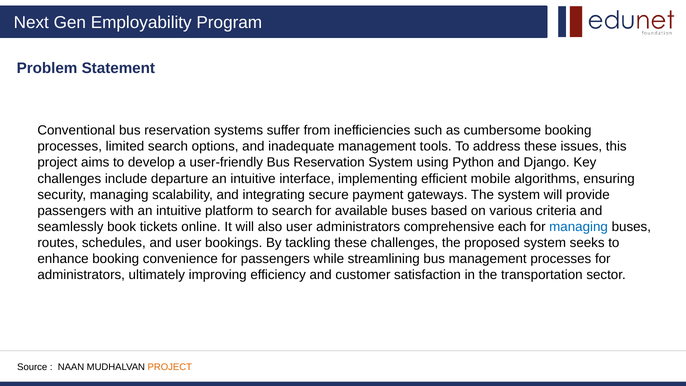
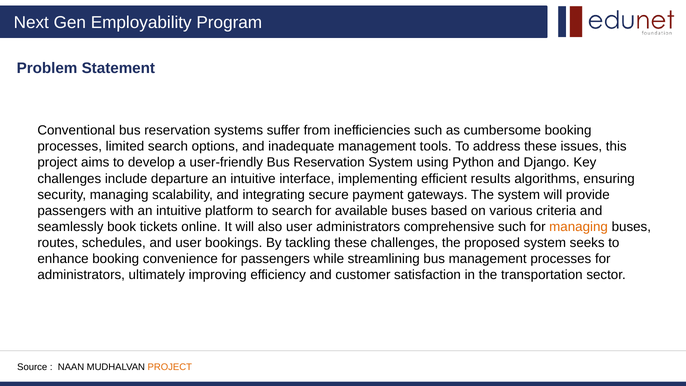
mobile: mobile -> results
comprehensive each: each -> such
managing at (579, 227) colour: blue -> orange
